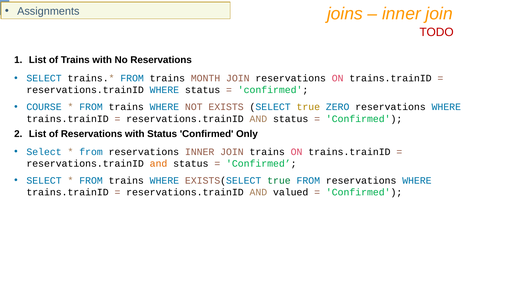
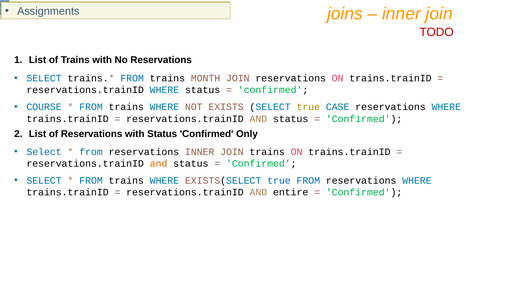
ZERO: ZERO -> CASE
true at (279, 180) colour: green -> blue
valued: valued -> entire
